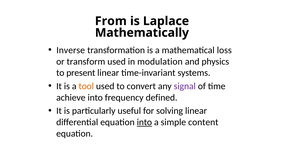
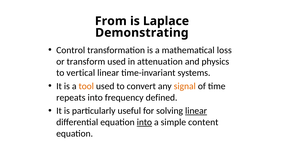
Mathematically: Mathematically -> Demonstrating
Inverse: Inverse -> Control
modulation: modulation -> attenuation
present: present -> vertical
signal colour: purple -> orange
achieve: achieve -> repeats
linear at (196, 111) underline: none -> present
